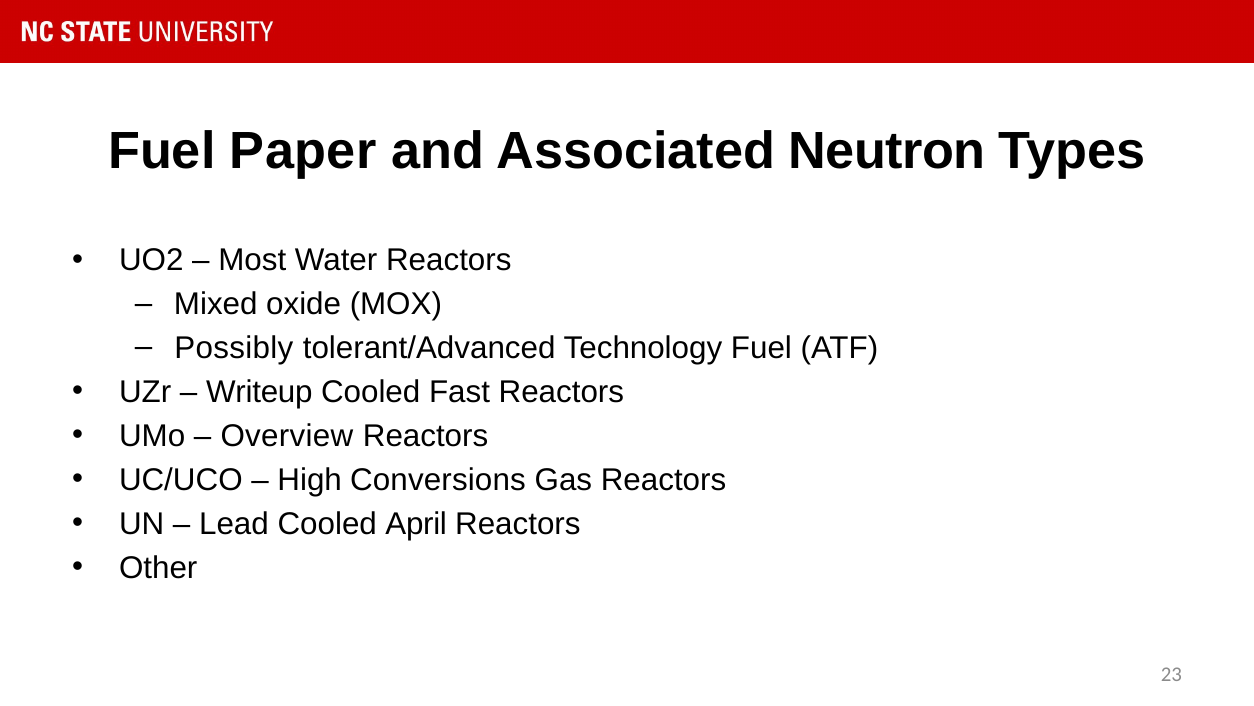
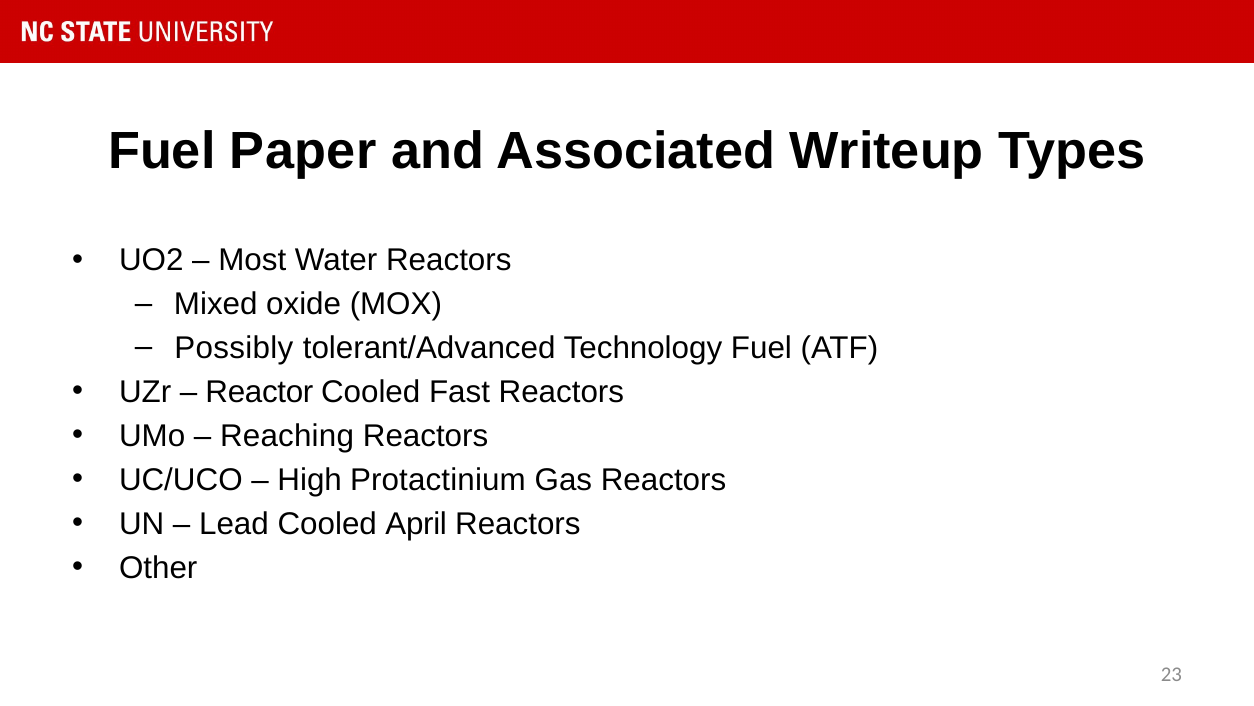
Neutron: Neutron -> Writeup
Writeup: Writeup -> Reactor
Overview: Overview -> Reaching
Conversions: Conversions -> Protactinium
